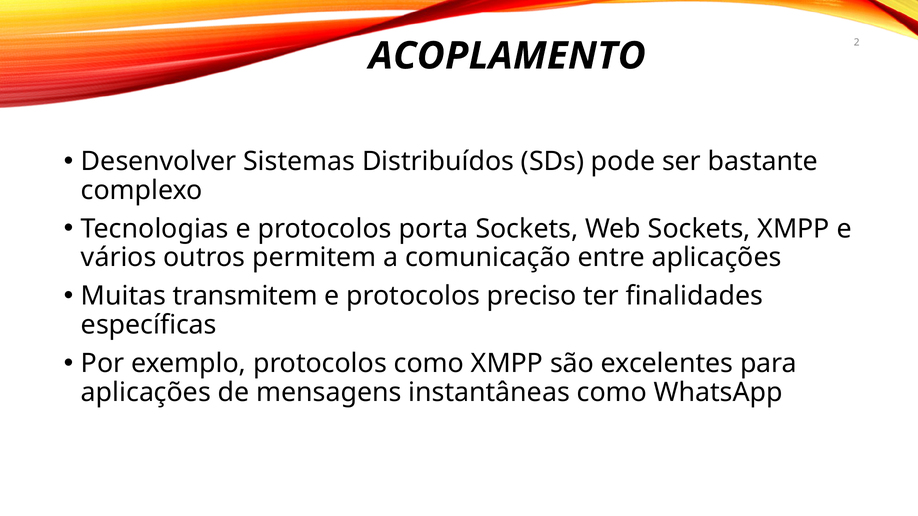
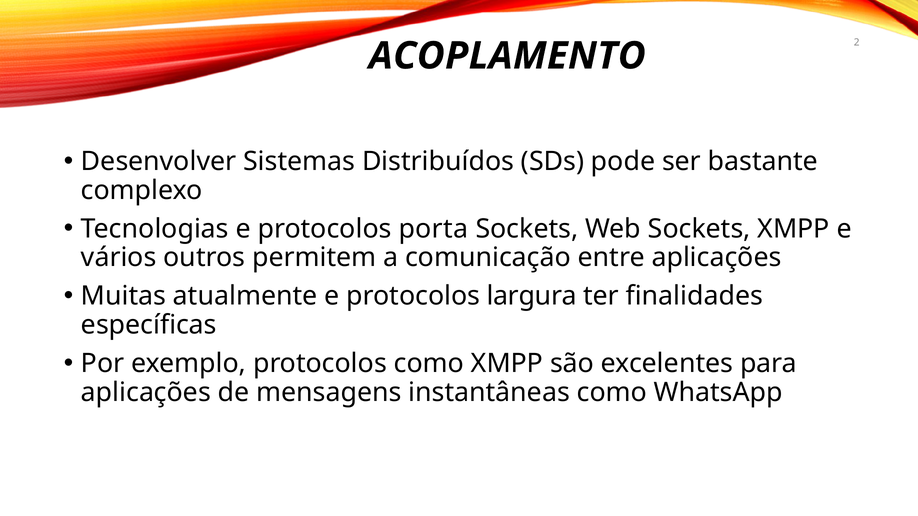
transmitem: transmitem -> atualmente
preciso: preciso -> largura
